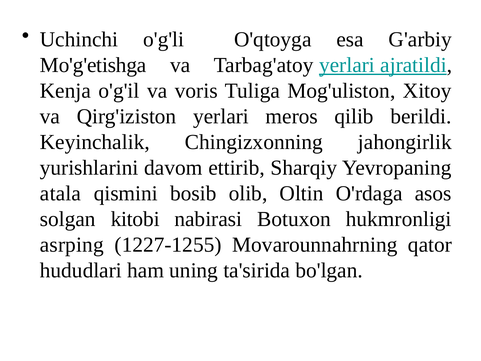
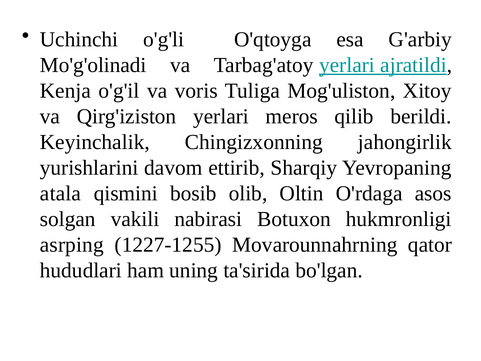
Mo'g'etishga: Mo'g'etishga -> Mo'g'olinadi
kitobi: kitobi -> vakili
